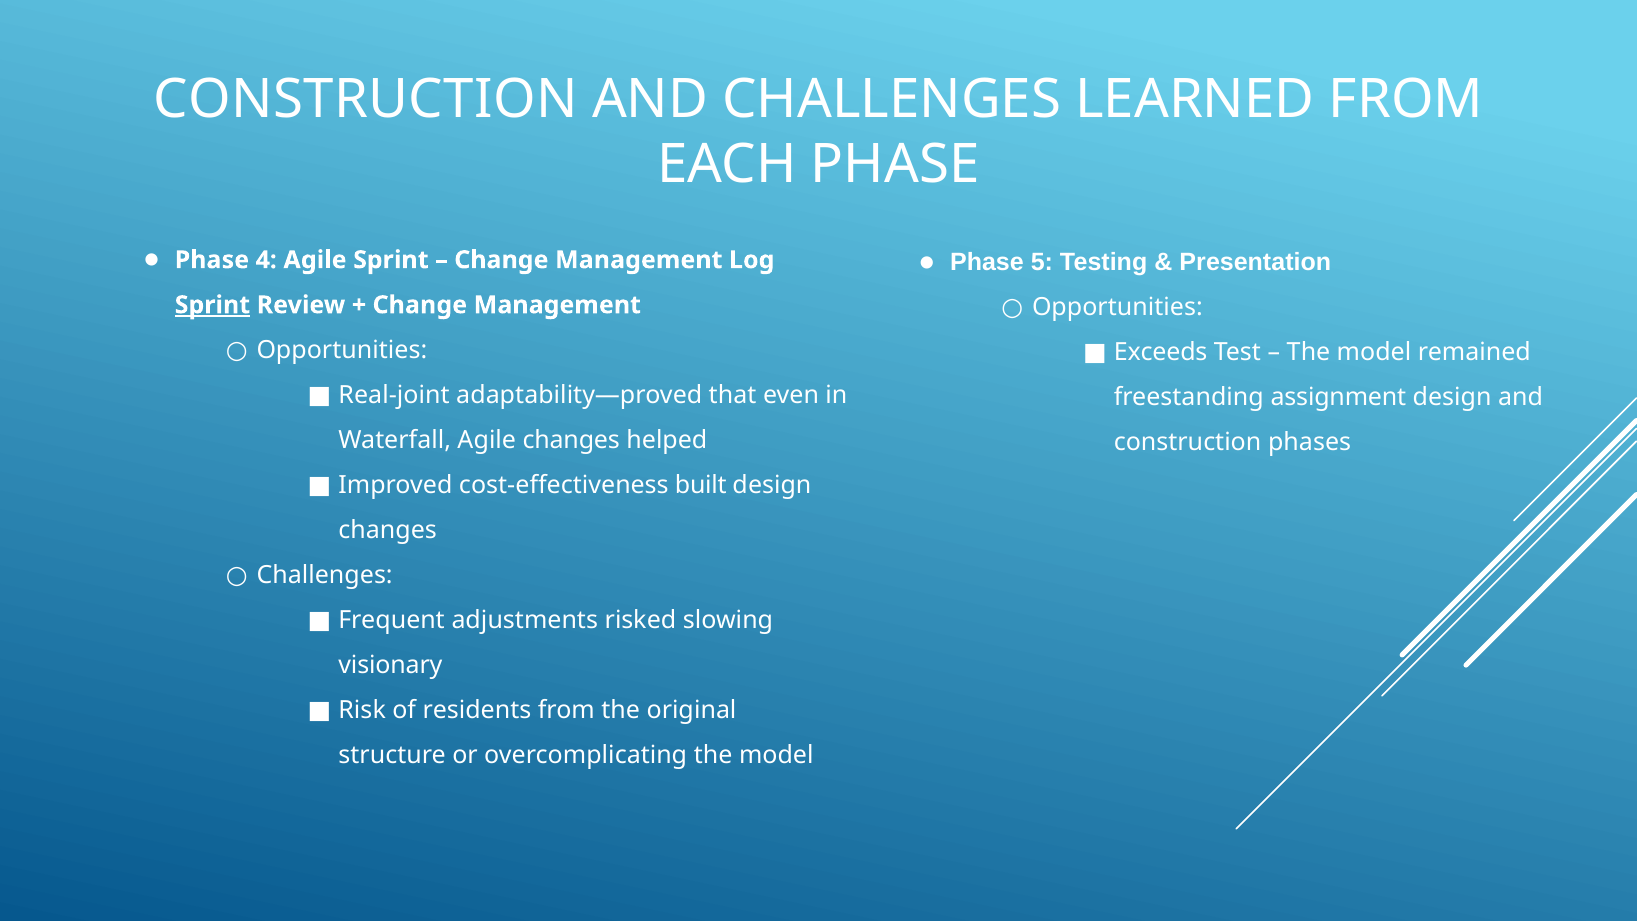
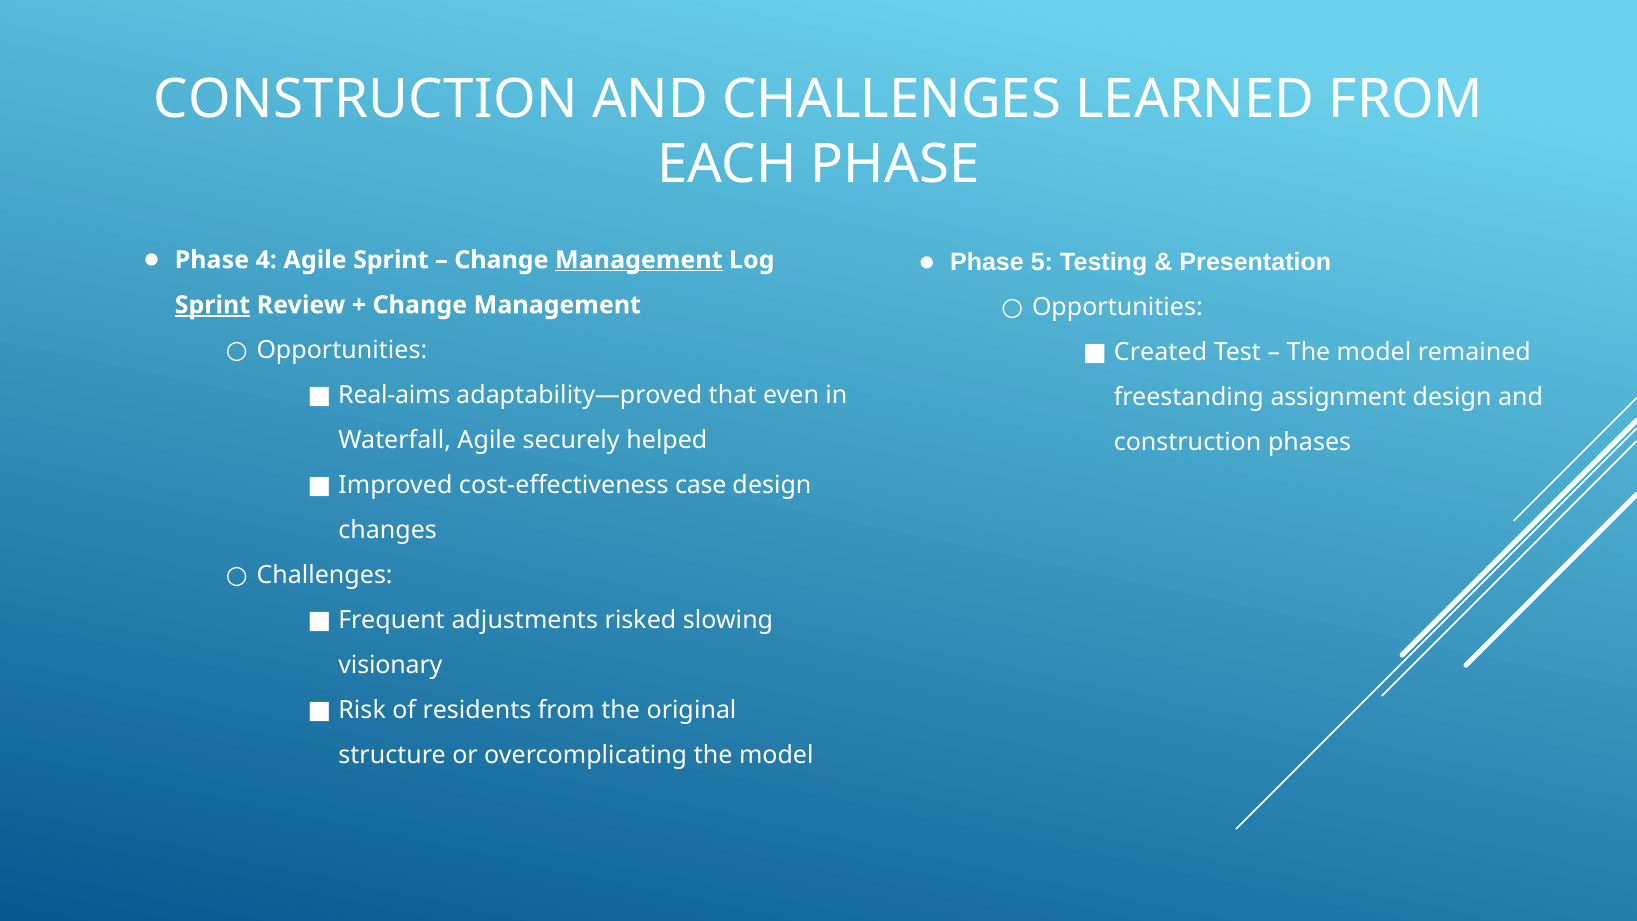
Management at (639, 260) underline: none -> present
Exceeds: Exceeds -> Created
Real-joint: Real-joint -> Real-aims
Agile changes: changes -> securely
built: built -> case
